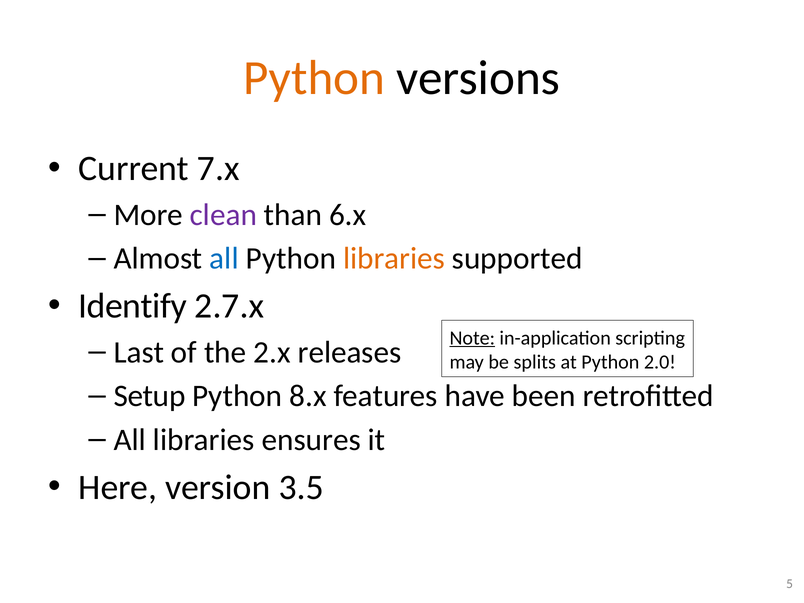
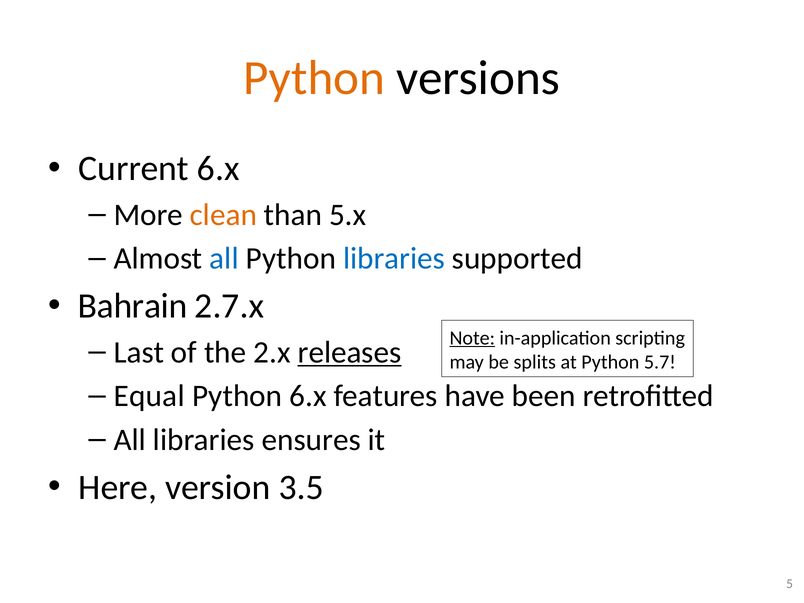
Current 7.x: 7.x -> 6.x
clean colour: purple -> orange
6.x: 6.x -> 5.x
libraries at (394, 259) colour: orange -> blue
Identify: Identify -> Bahrain
releases underline: none -> present
2.0: 2.0 -> 5.7
Setup: Setup -> Equal
Python 8.x: 8.x -> 6.x
